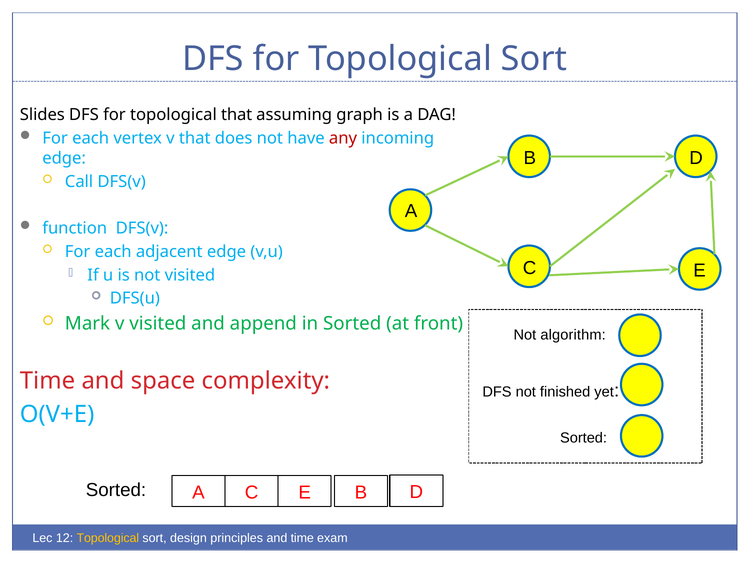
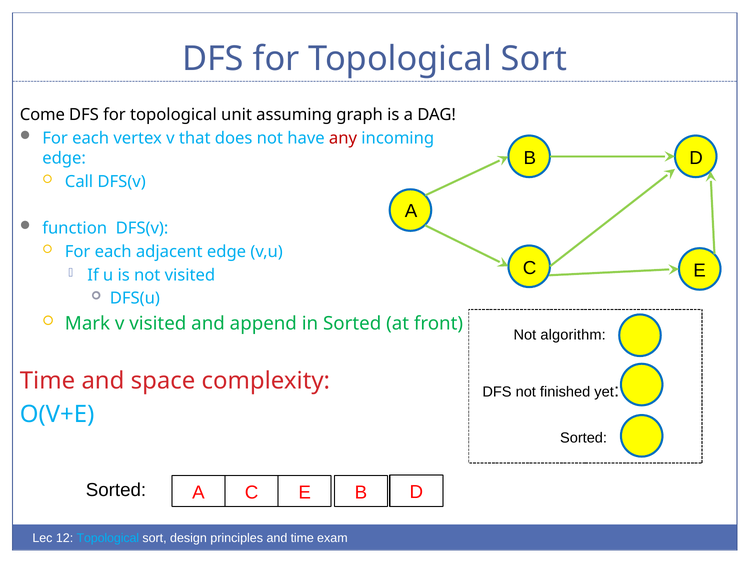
Slides: Slides -> Come
topological that: that -> unit
Topological at (108, 538) colour: yellow -> light blue
